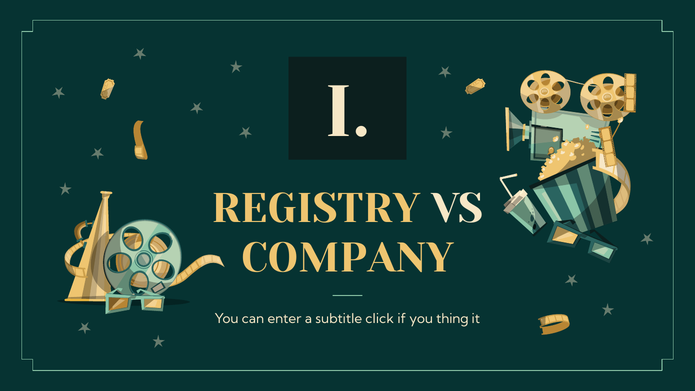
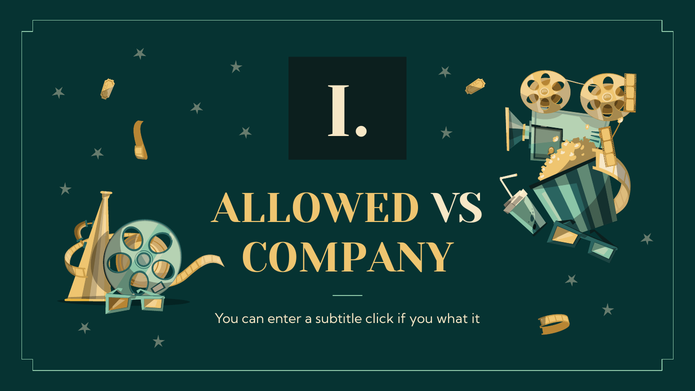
REGISTRY: REGISTRY -> ALLOWED
thing: thing -> what
